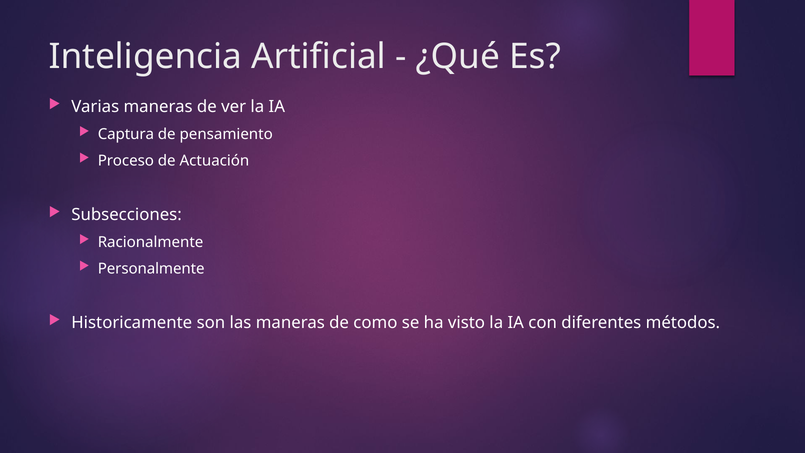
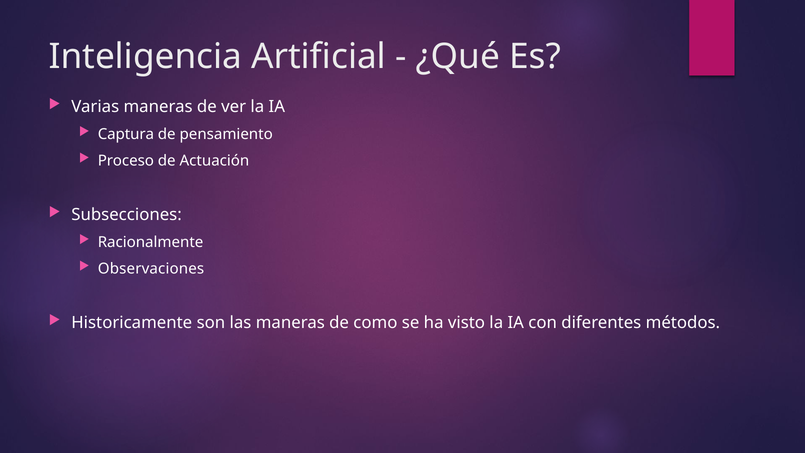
Personalmente: Personalmente -> Observaciones
